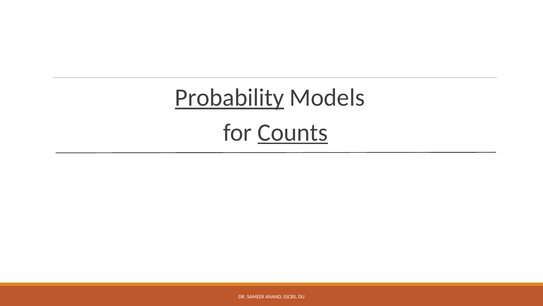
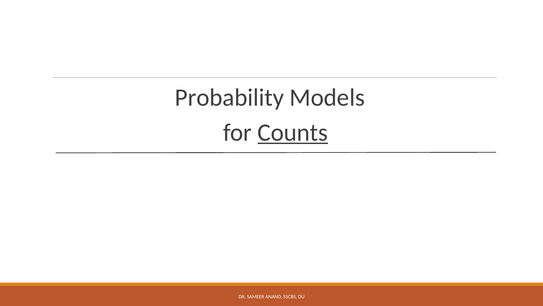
Probability underline: present -> none
